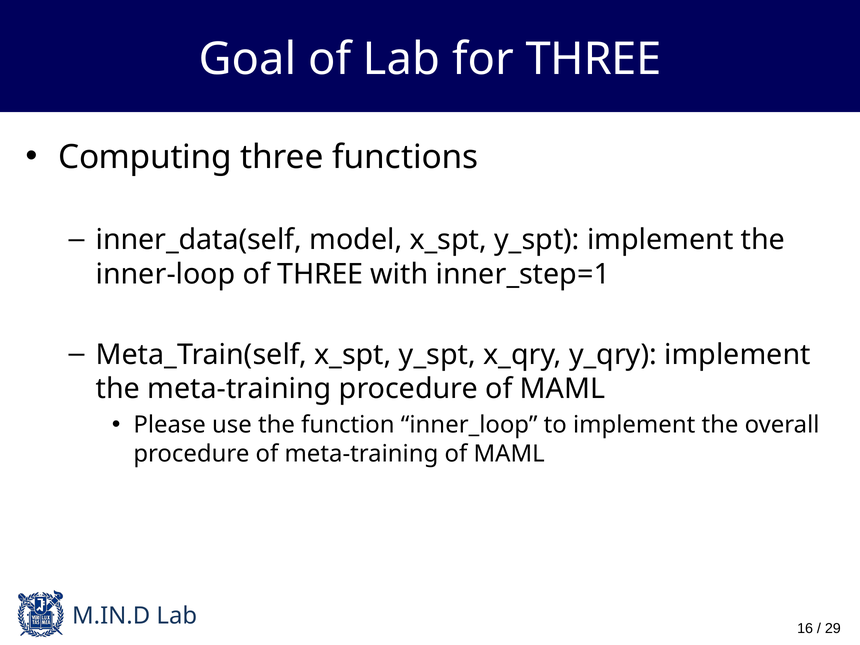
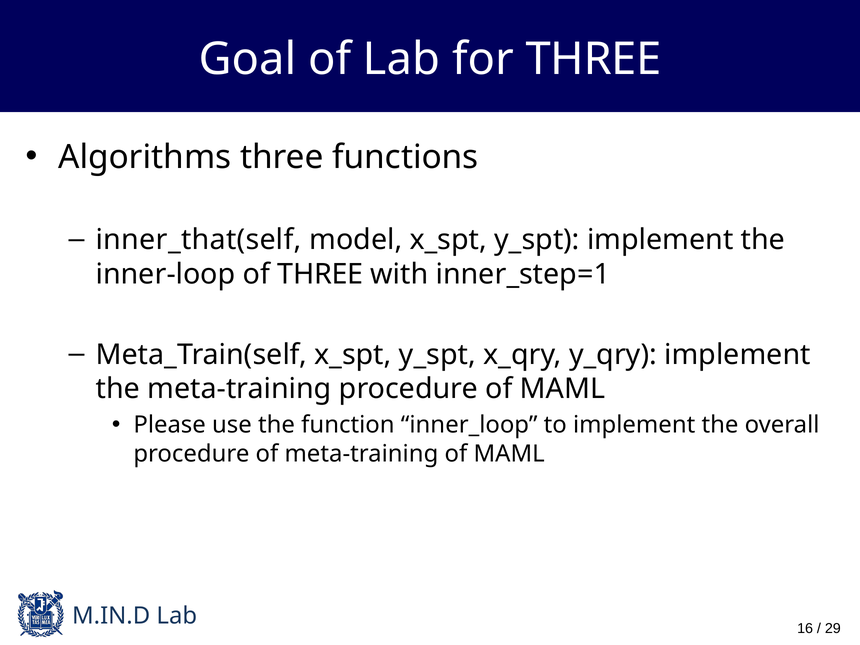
Computing: Computing -> Algorithms
inner_data(self: inner_data(self -> inner_that(self
